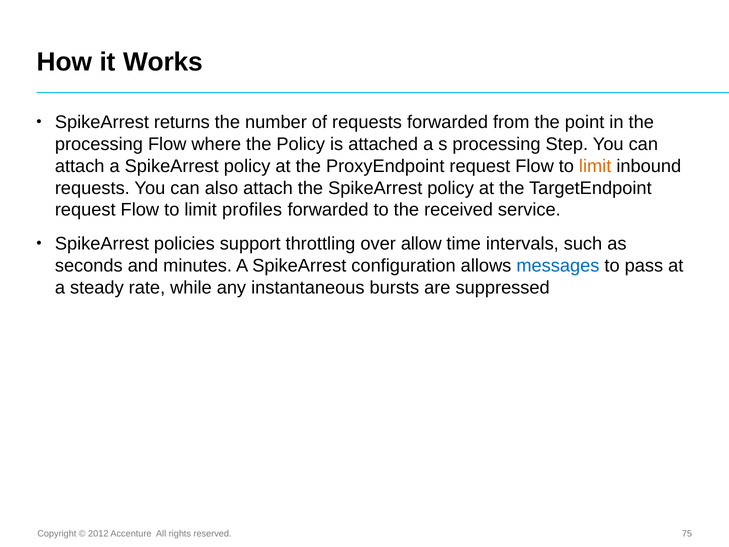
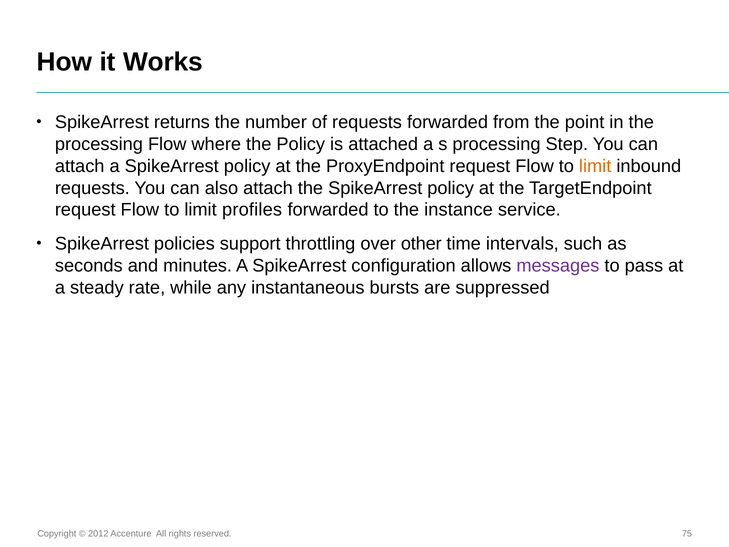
received: received -> instance
allow: allow -> other
messages colour: blue -> purple
